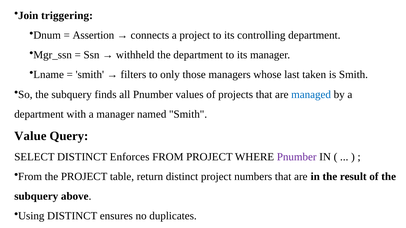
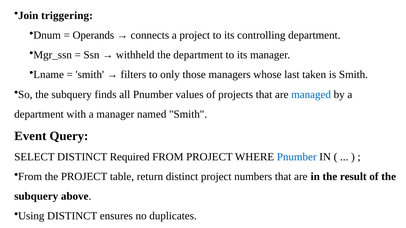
Assertion: Assertion -> Operands
Value: Value -> Event
Enforces: Enforces -> Required
Pnumber at (297, 157) colour: purple -> blue
